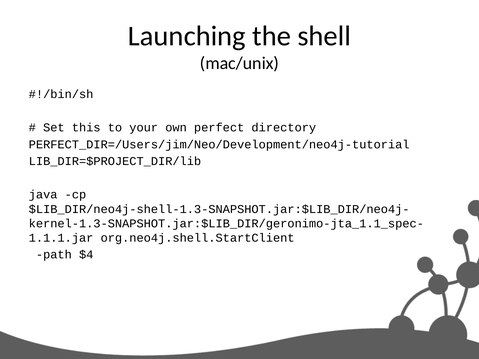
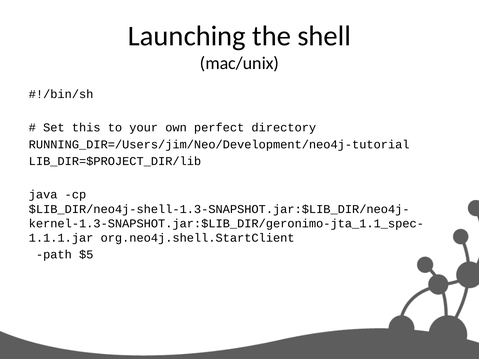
PERFECT_DIR=/Users/jim/Neo/Development/neo4j-tutorial: PERFECT_DIR=/Users/jim/Neo/Development/neo4j-tutorial -> RUNNING_DIR=/Users/jim/Neo/Development/neo4j-tutorial
$4: $4 -> $5
